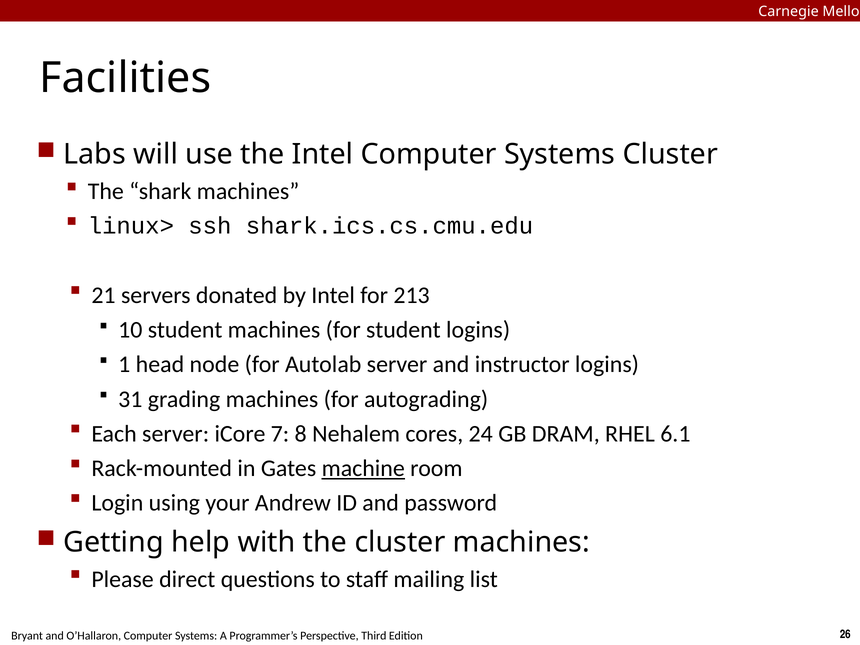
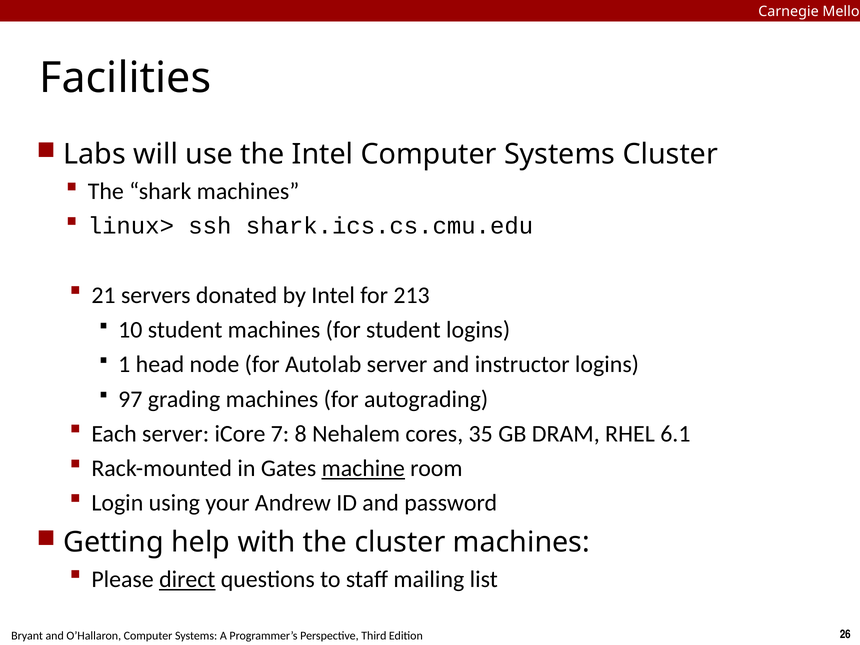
31: 31 -> 97
24: 24 -> 35
direct underline: none -> present
